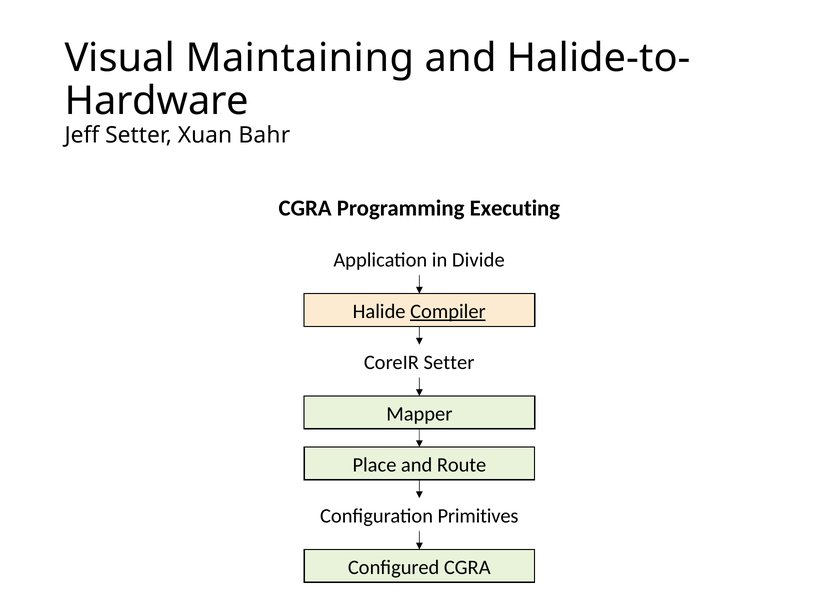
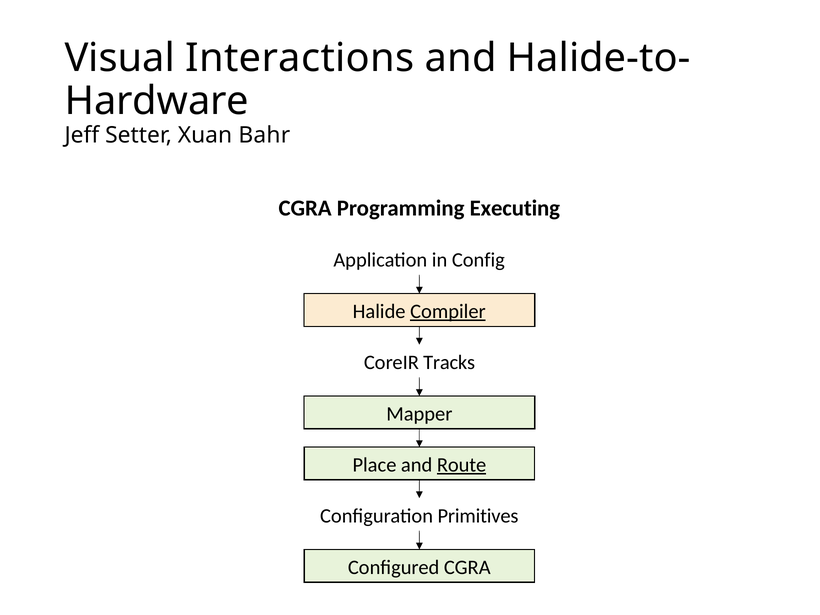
Maintaining: Maintaining -> Interactions
Divide: Divide -> Config
CoreIR Setter: Setter -> Tracks
Route underline: none -> present
